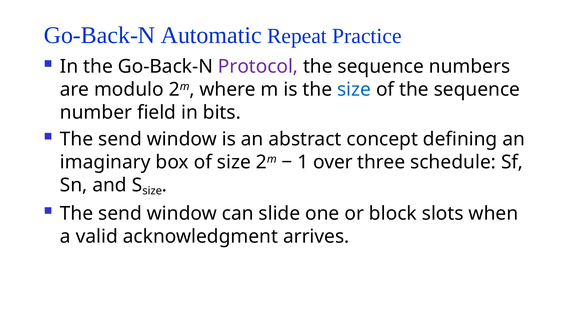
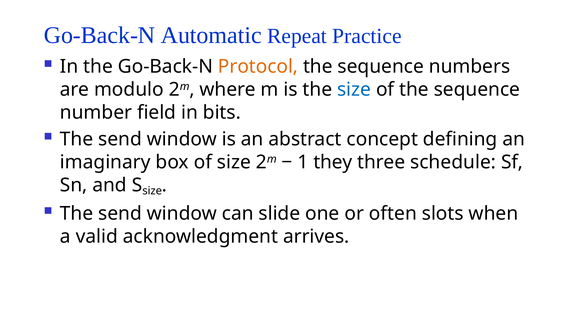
Protocol colour: purple -> orange
over: over -> they
block: block -> often
